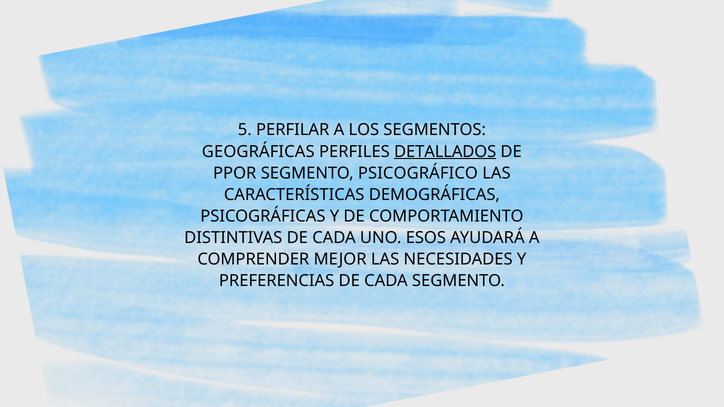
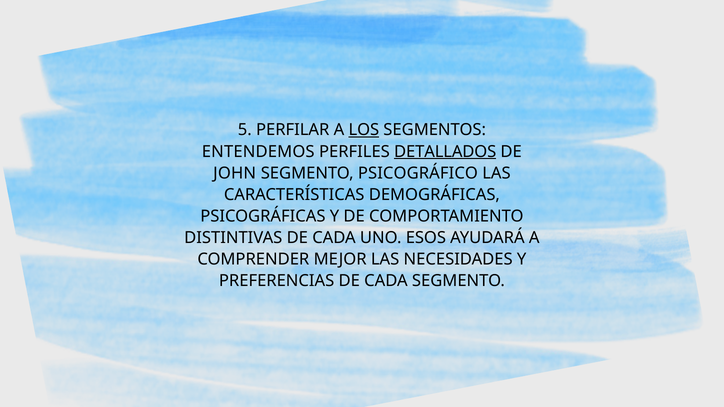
LOS underline: none -> present
GEOGRÁFICAS: GEOGRÁFICAS -> ENTENDEMOS
PPOR: PPOR -> JOHN
